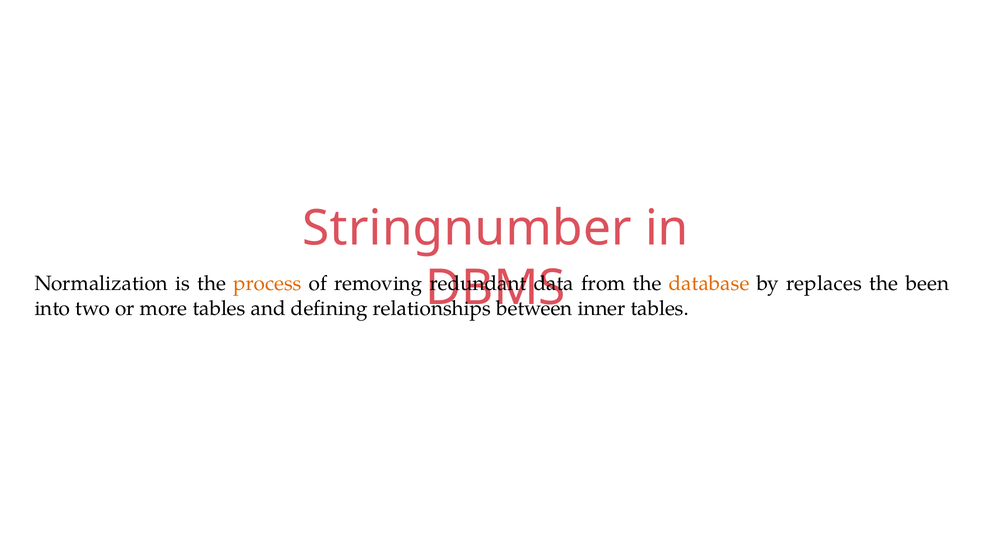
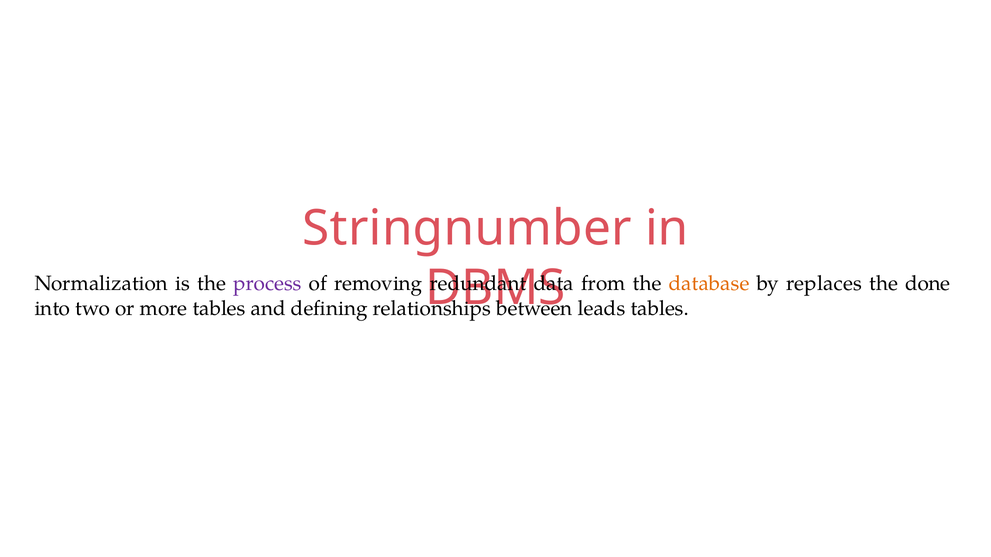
process colour: orange -> purple
been: been -> done
inner: inner -> leads
